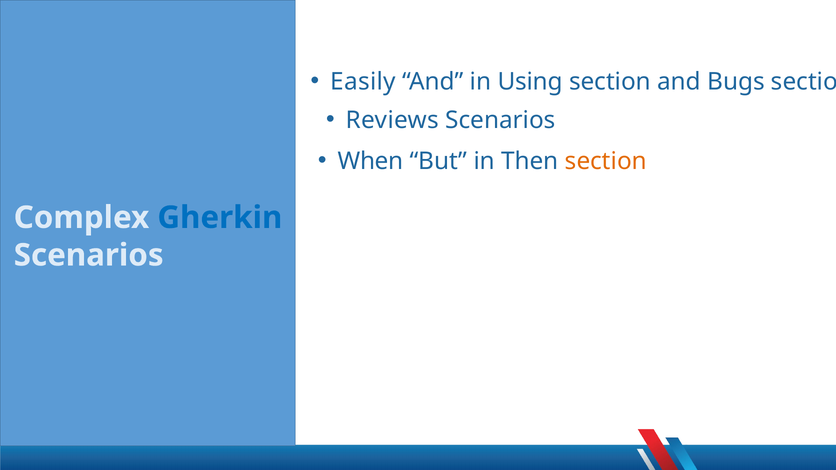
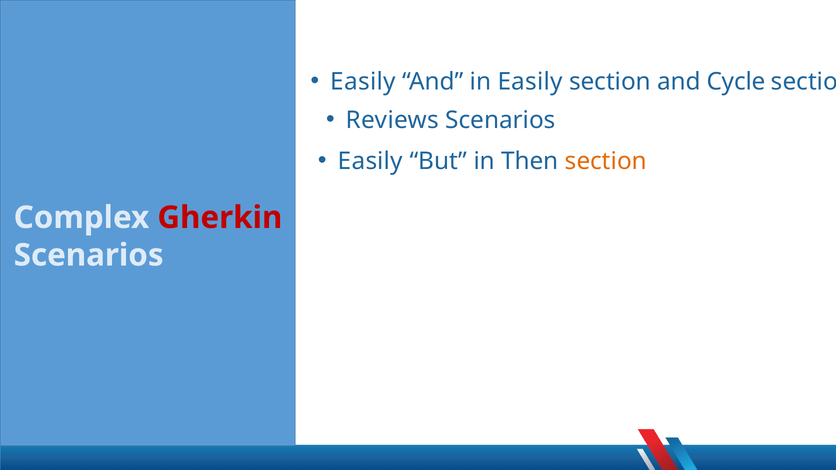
in Using: Using -> Easily
Bugs: Bugs -> Cycle
When at (371, 161): When -> Easily
Gherkin colour: blue -> red
